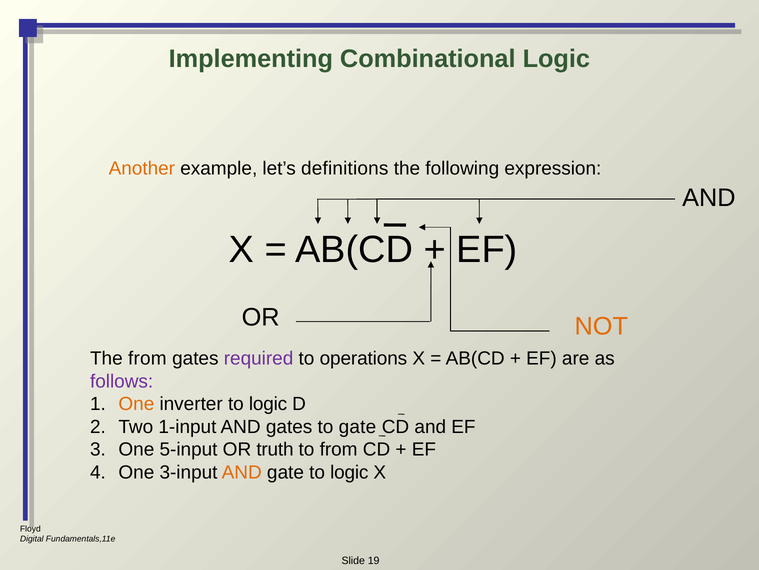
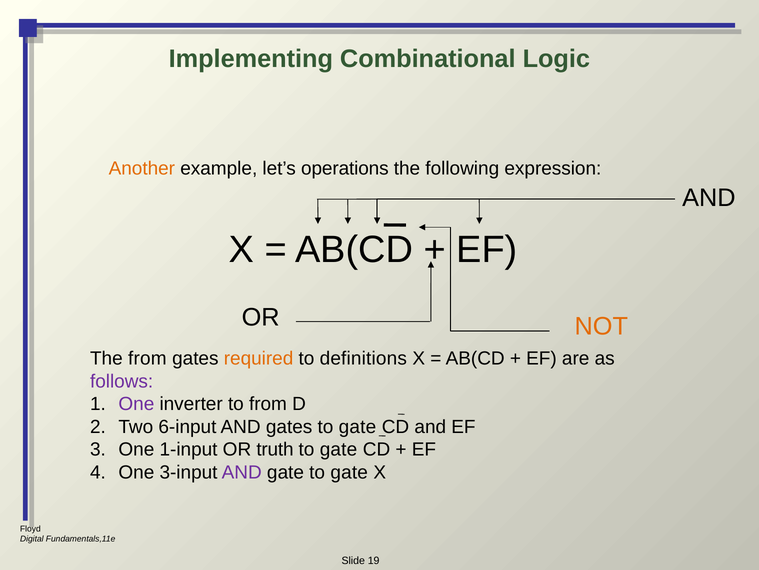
definitions: definitions -> operations
required colour: purple -> orange
operations: operations -> definitions
One at (136, 404) colour: orange -> purple
inverter to logic: logic -> from
1-input: 1-input -> 6-input
5-input: 5-input -> 1-input
from at (339, 449): from -> gate
AND at (242, 472) colour: orange -> purple
gate to logic: logic -> gate
